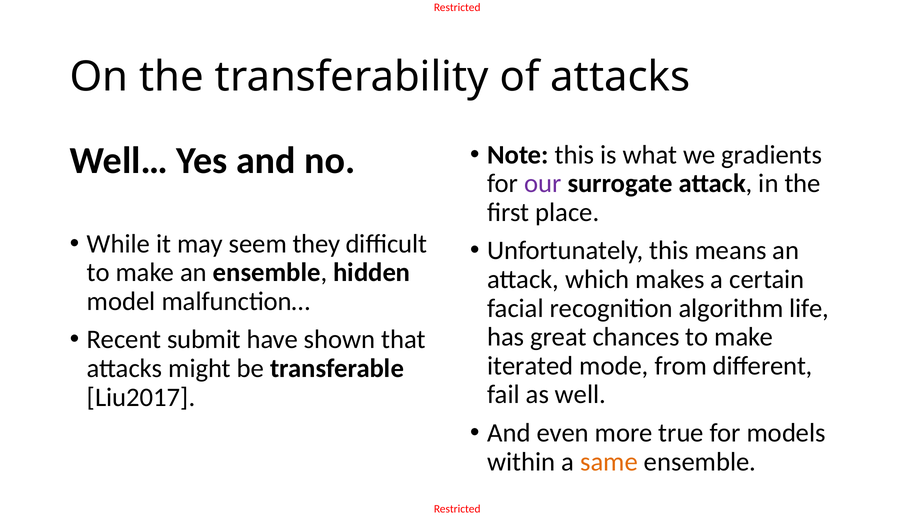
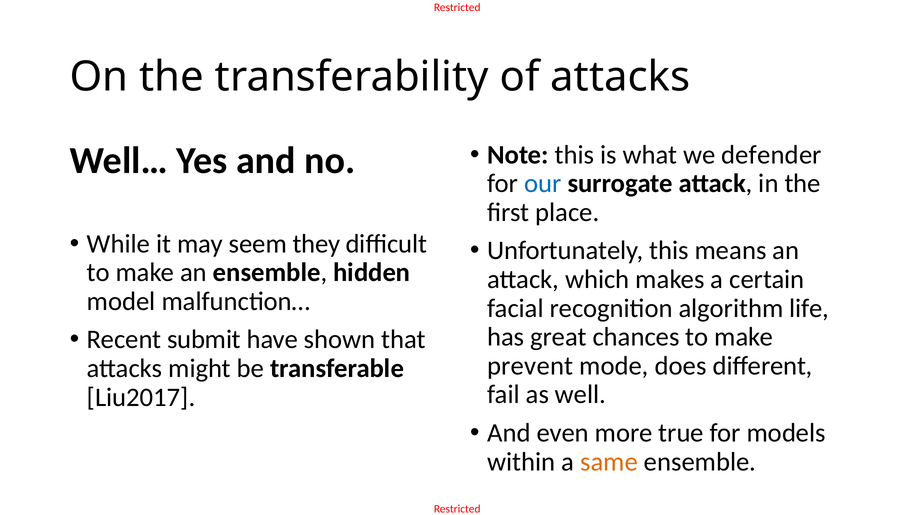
gradients: gradients -> defender
our colour: purple -> blue
iterated: iterated -> prevent
from: from -> does
